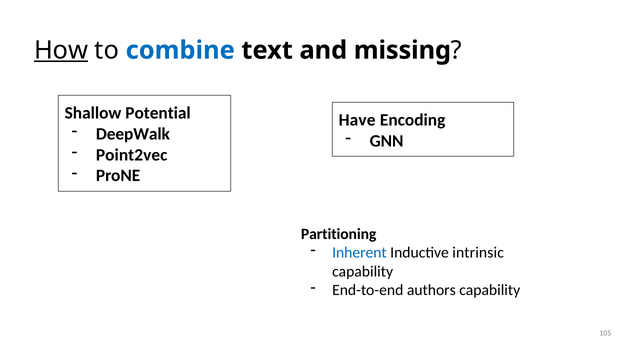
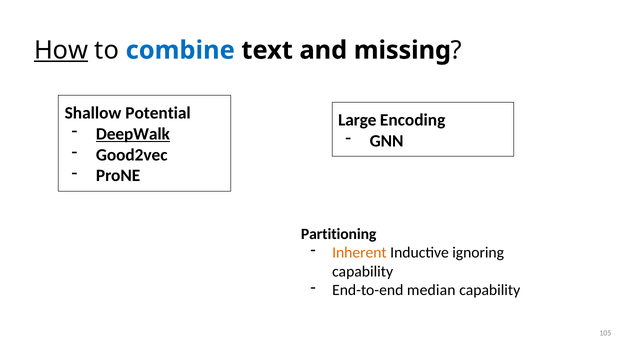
Have: Have -> Large
DeepWalk underline: none -> present
Point2vec: Point2vec -> Good2vec
Inherent colour: blue -> orange
intrinsic: intrinsic -> ignoring
authors: authors -> median
